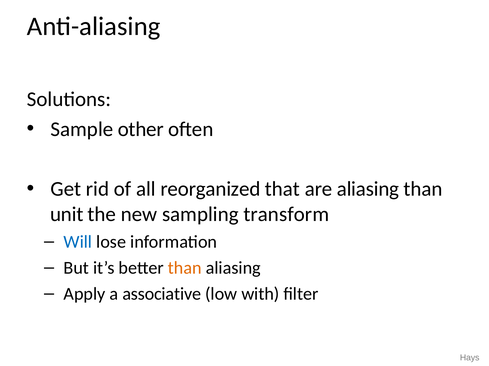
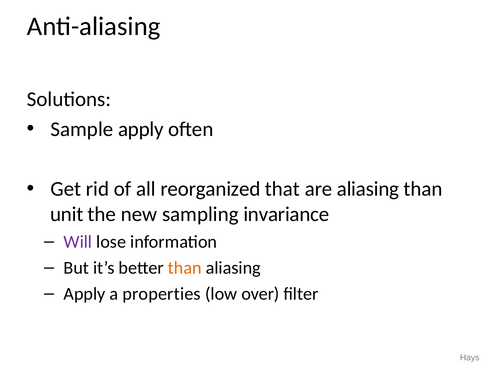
Sample other: other -> apply
transform: transform -> invariance
Will colour: blue -> purple
associative: associative -> properties
with: with -> over
